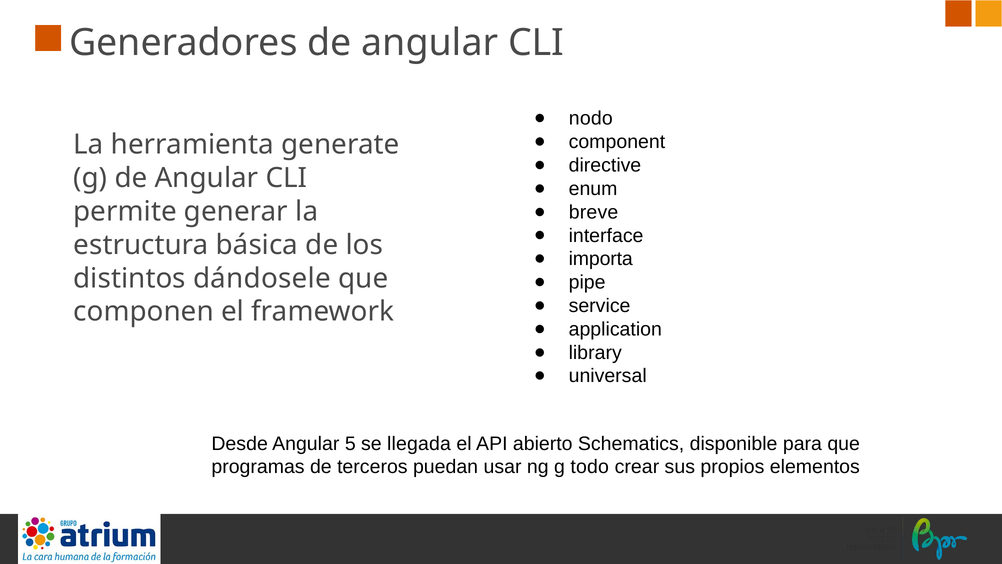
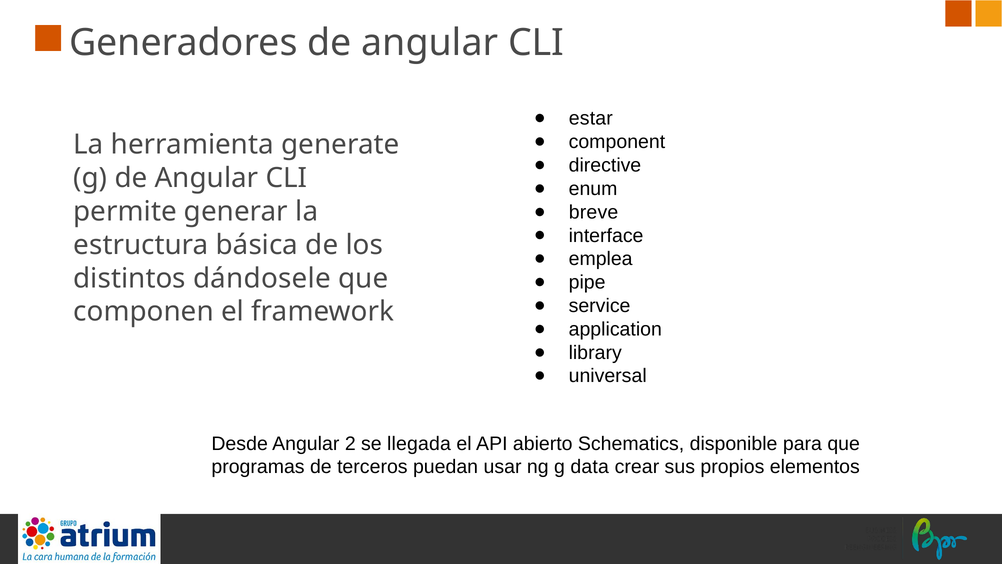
nodo: nodo -> estar
importa: importa -> emplea
5: 5 -> 2
todo: todo -> data
